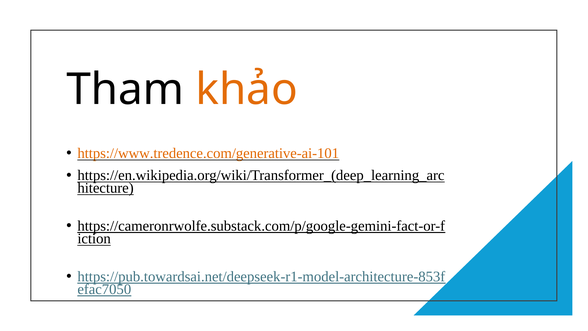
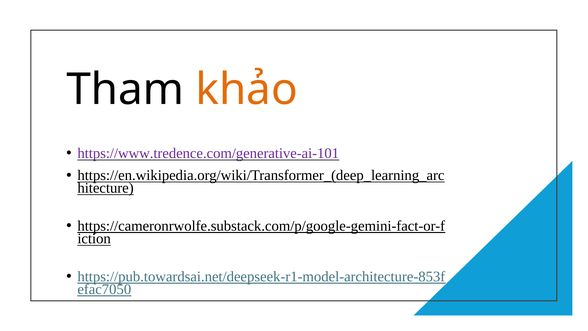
https://www.tredence.com/generative-ai-101 colour: orange -> purple
